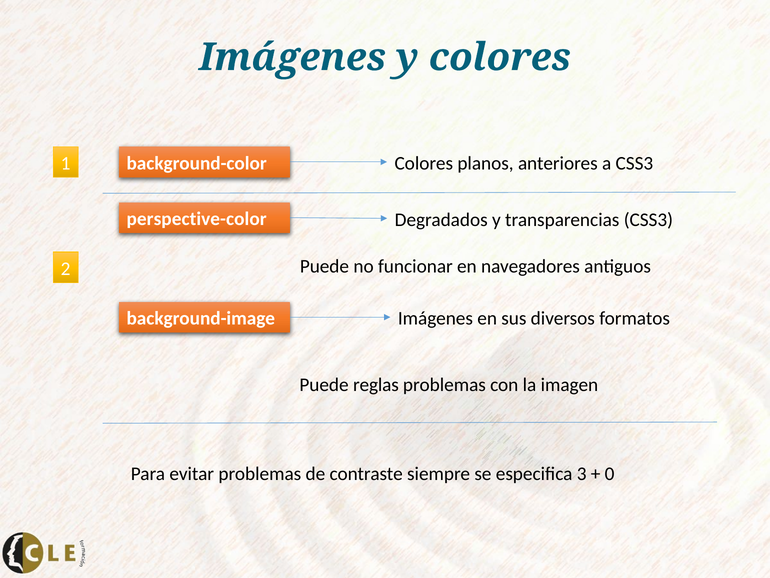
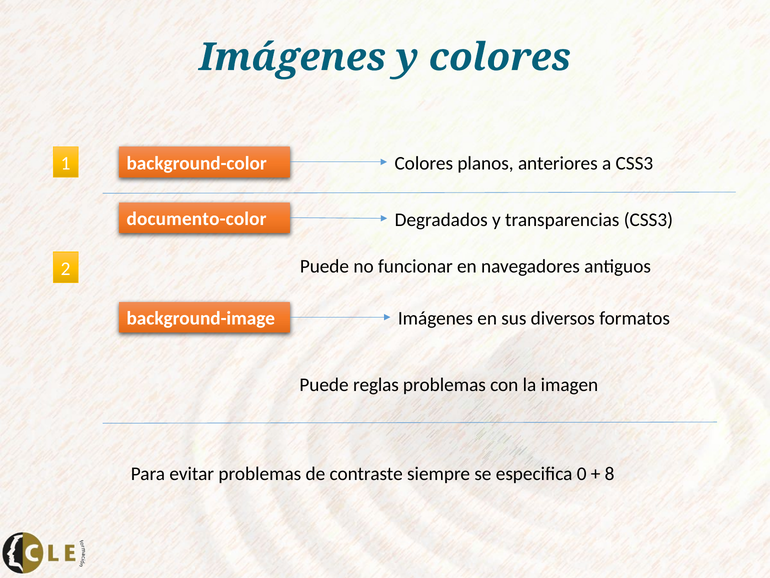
perspective-color: perspective-color -> documento-color
3: 3 -> 0
0: 0 -> 8
